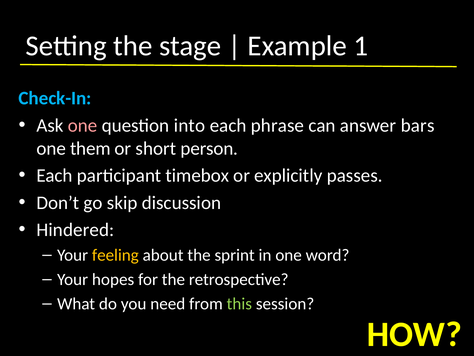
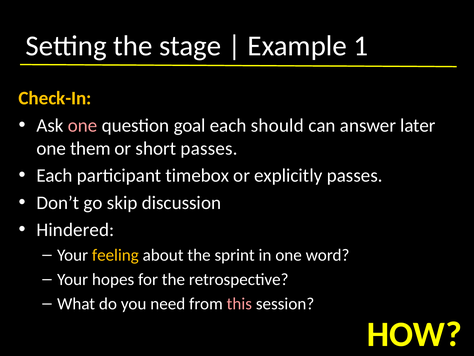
Check-In colour: light blue -> yellow
into: into -> goal
phrase: phrase -> should
bars: bars -> later
short person: person -> passes
this colour: light green -> pink
